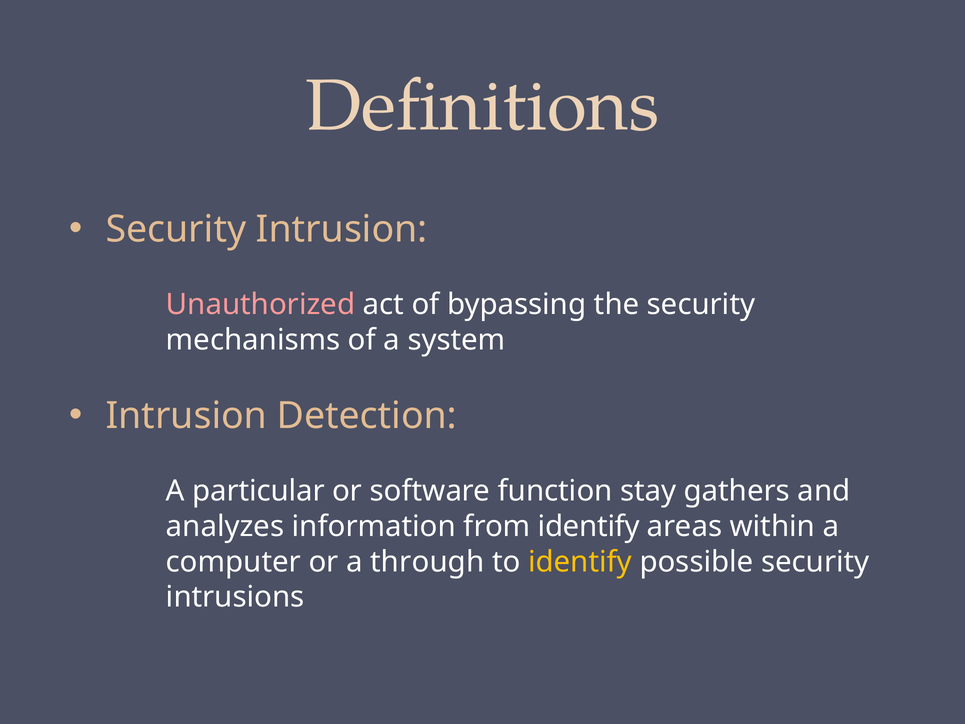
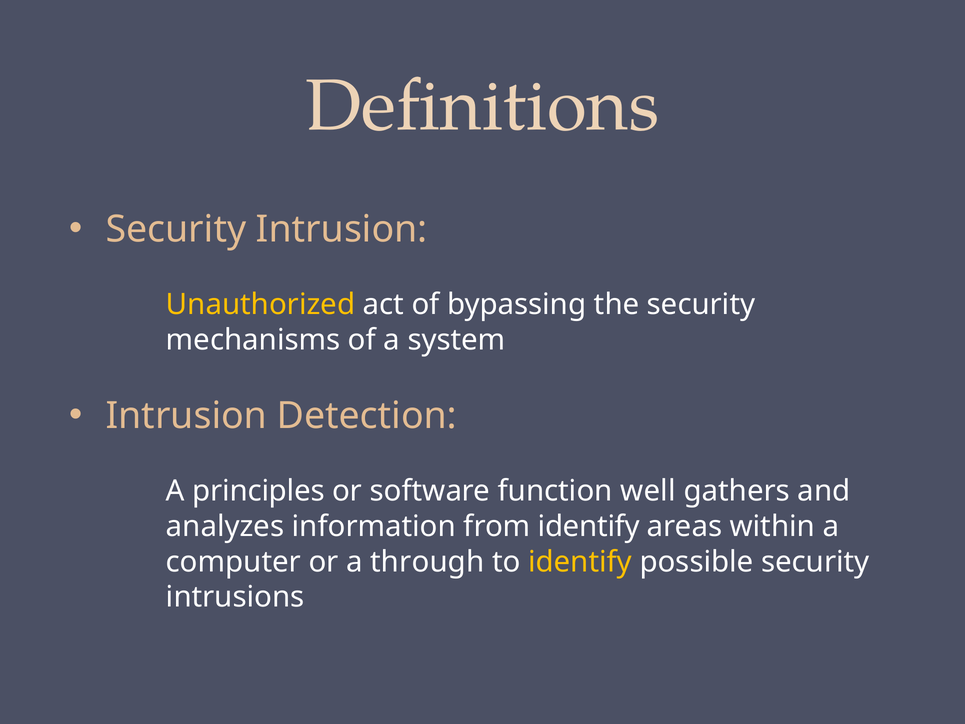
Unauthorized colour: pink -> yellow
particular: particular -> principles
stay: stay -> well
